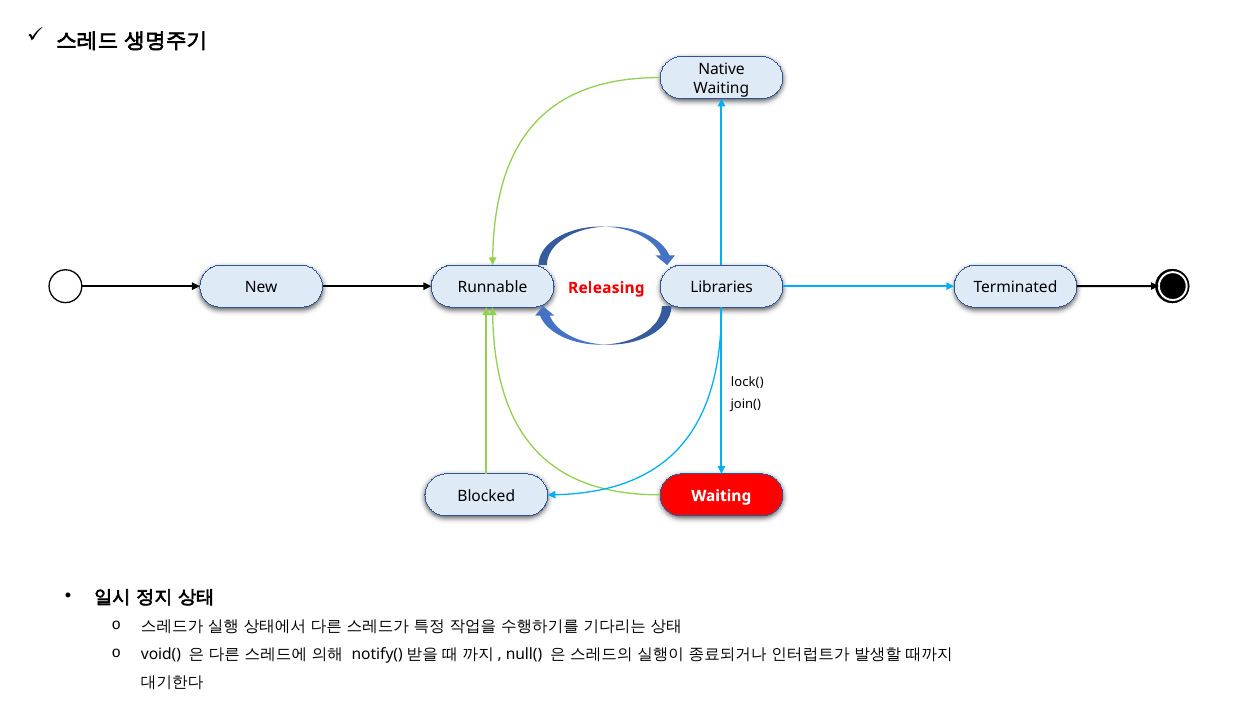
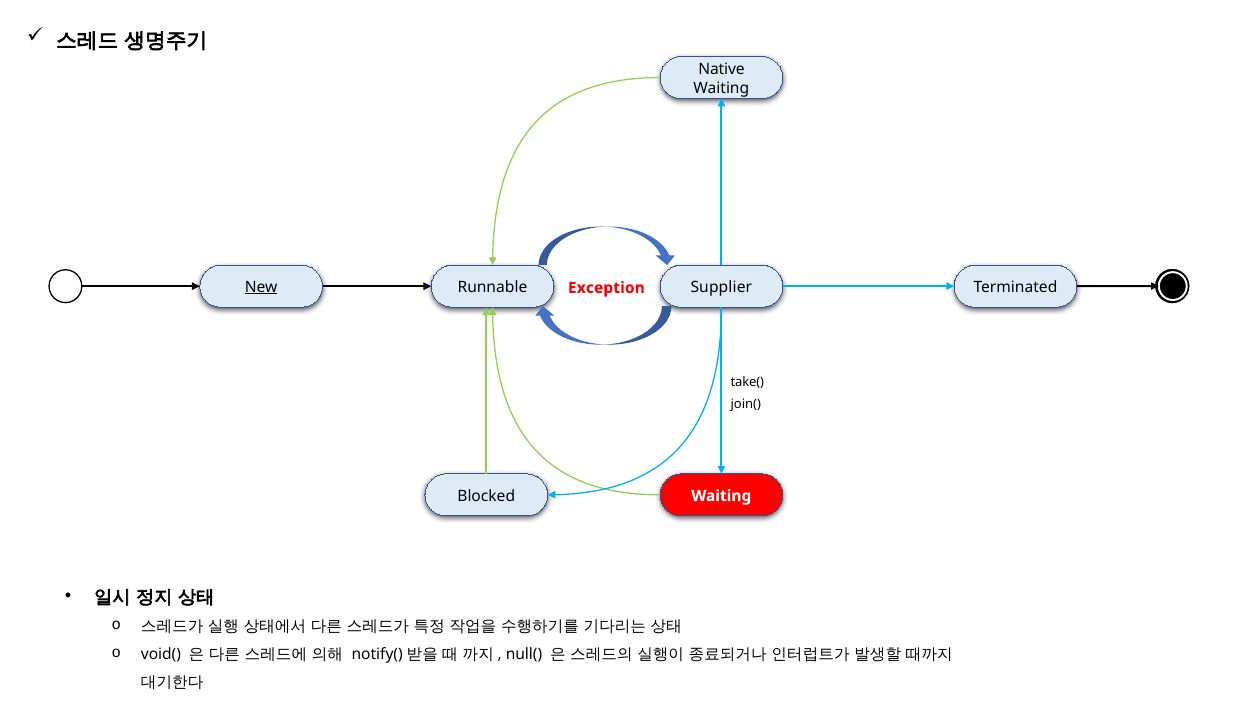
New underline: none -> present
Libraries: Libraries -> Supplier
Releasing: Releasing -> Exception
lock(: lock( -> take(
